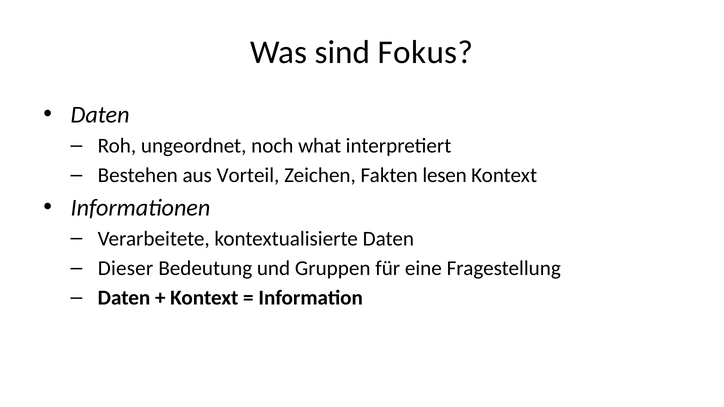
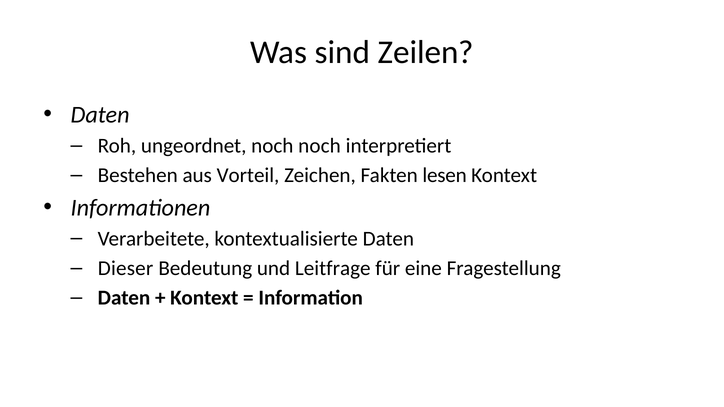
Fokus: Fokus -> Zeilen
noch what: what -> noch
Gruppen: Gruppen -> Leitfrage
